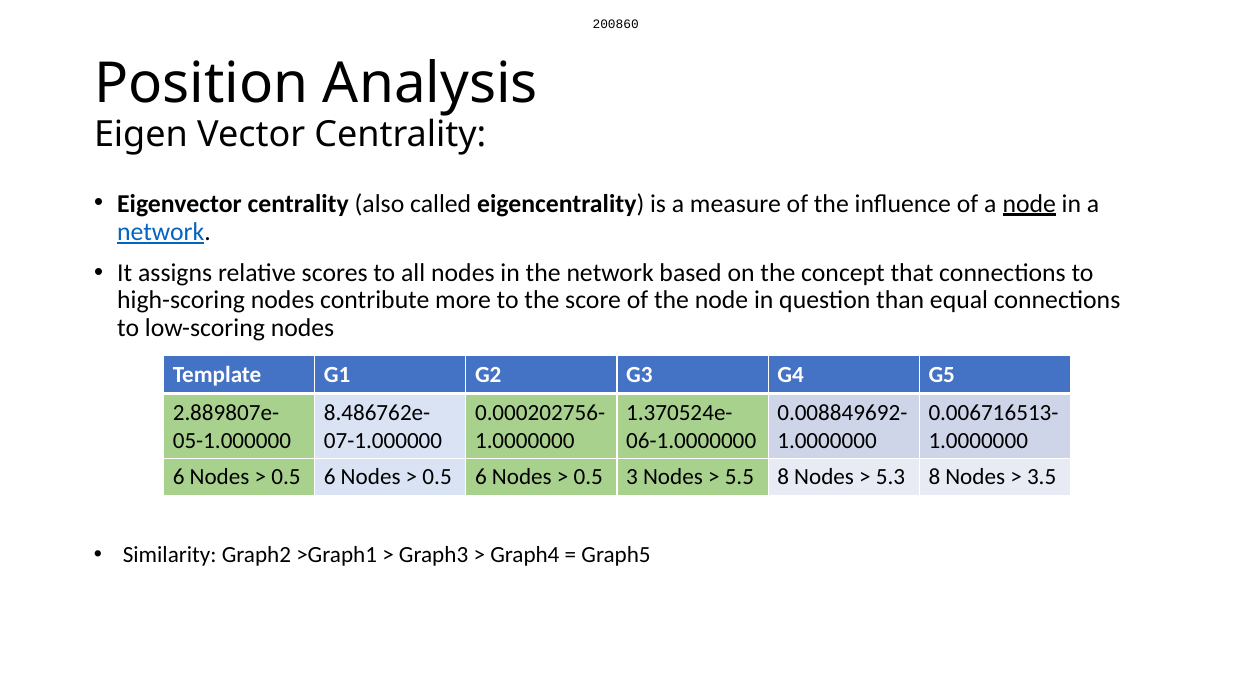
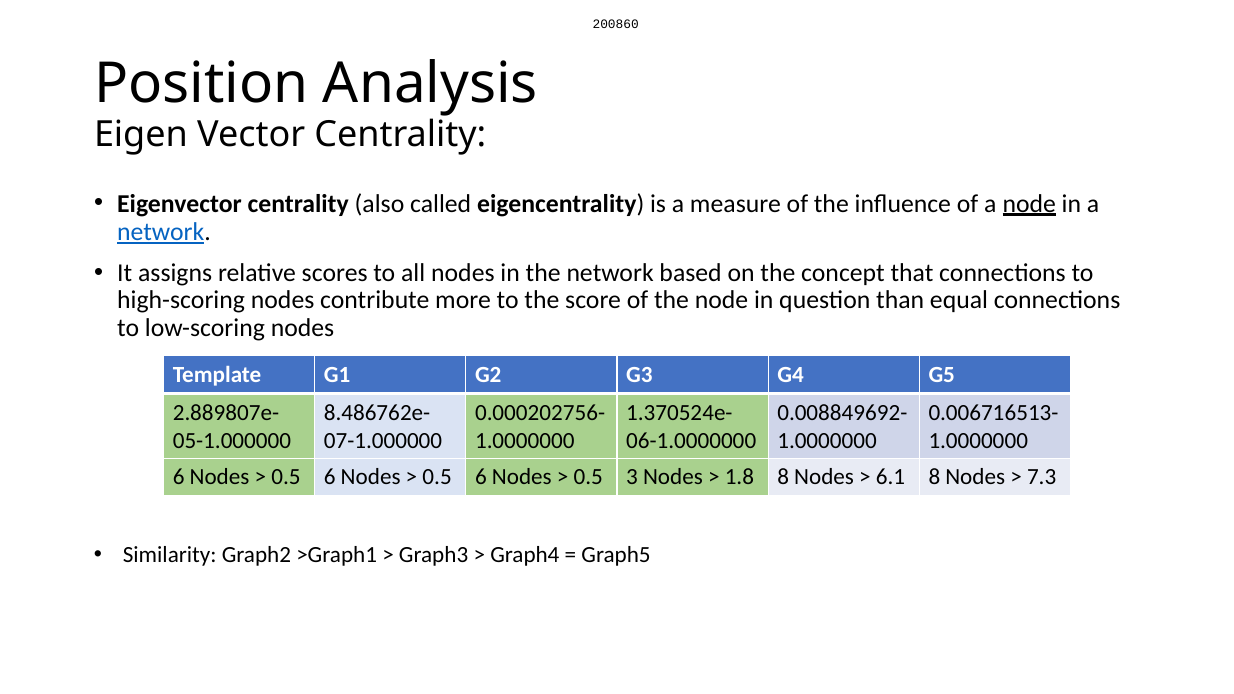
5.5: 5.5 -> 1.8
5.3: 5.3 -> 6.1
3.5: 3.5 -> 7.3
